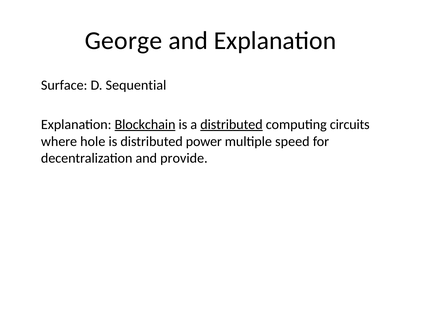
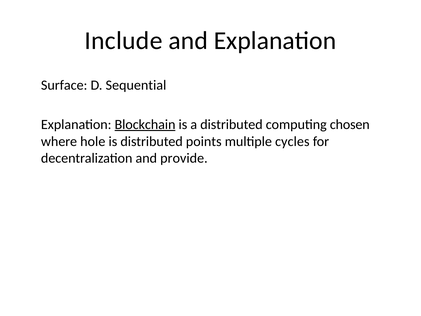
George: George -> Include
distributed at (231, 124) underline: present -> none
circuits: circuits -> chosen
power: power -> points
speed: speed -> cycles
